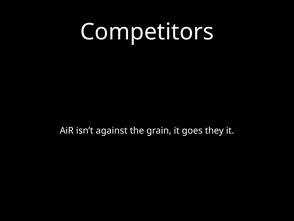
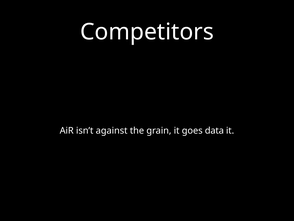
they: they -> data
